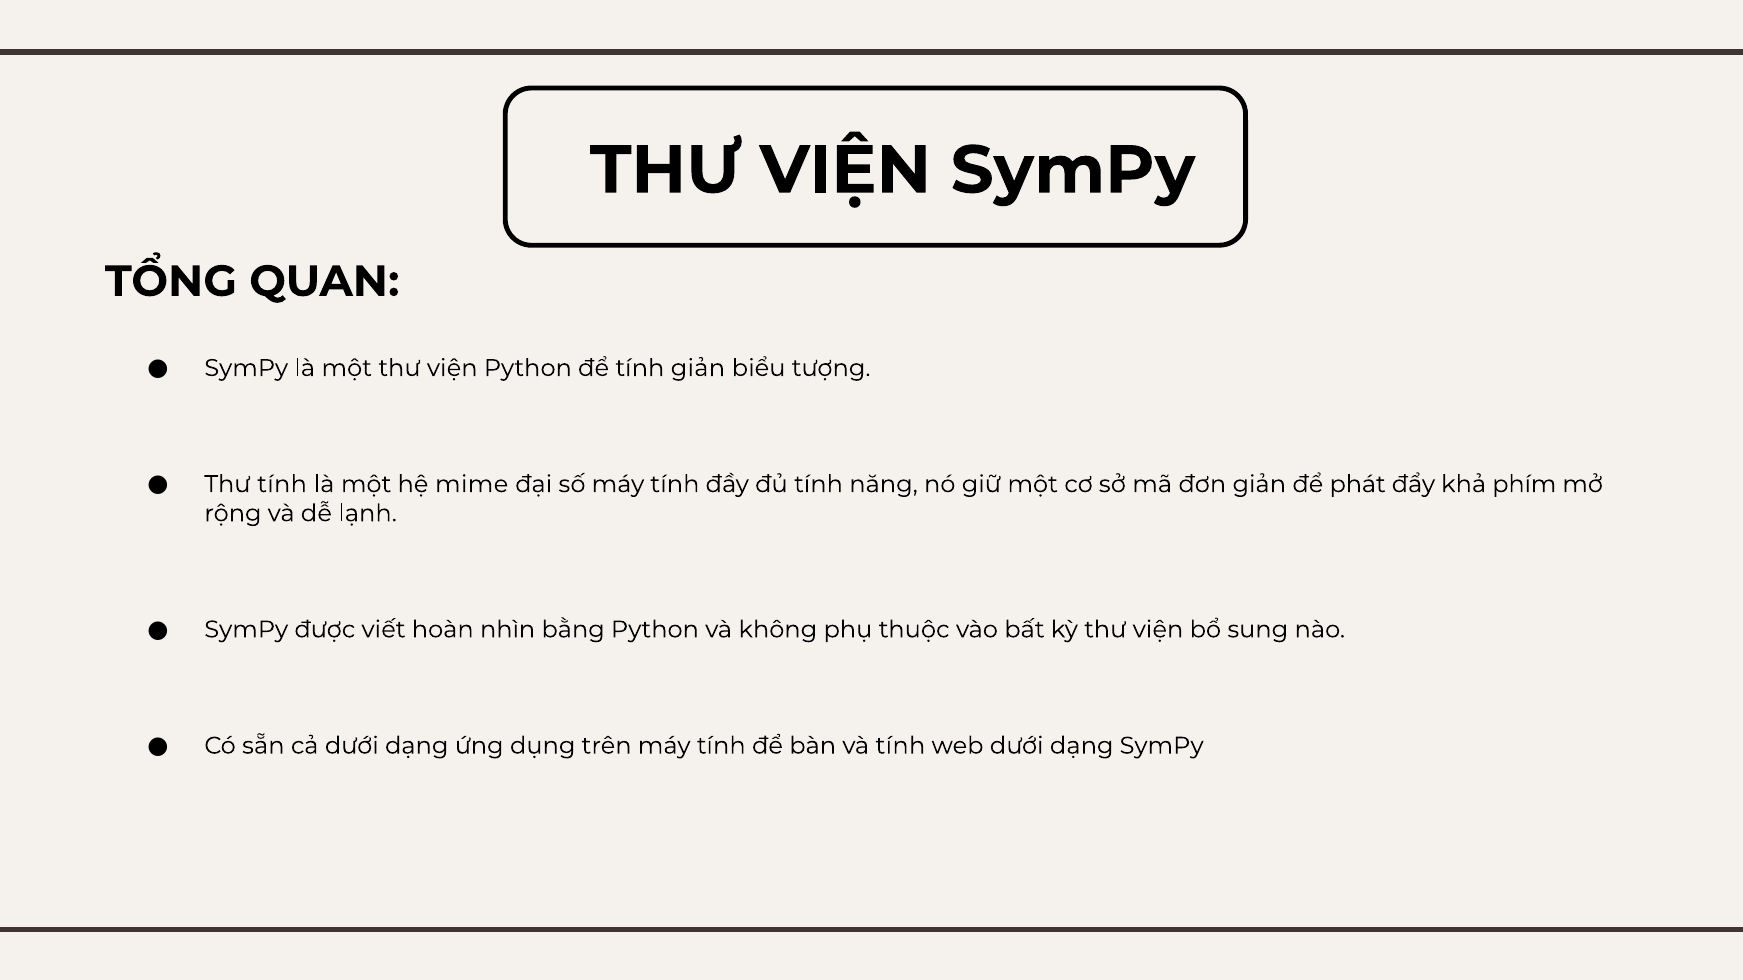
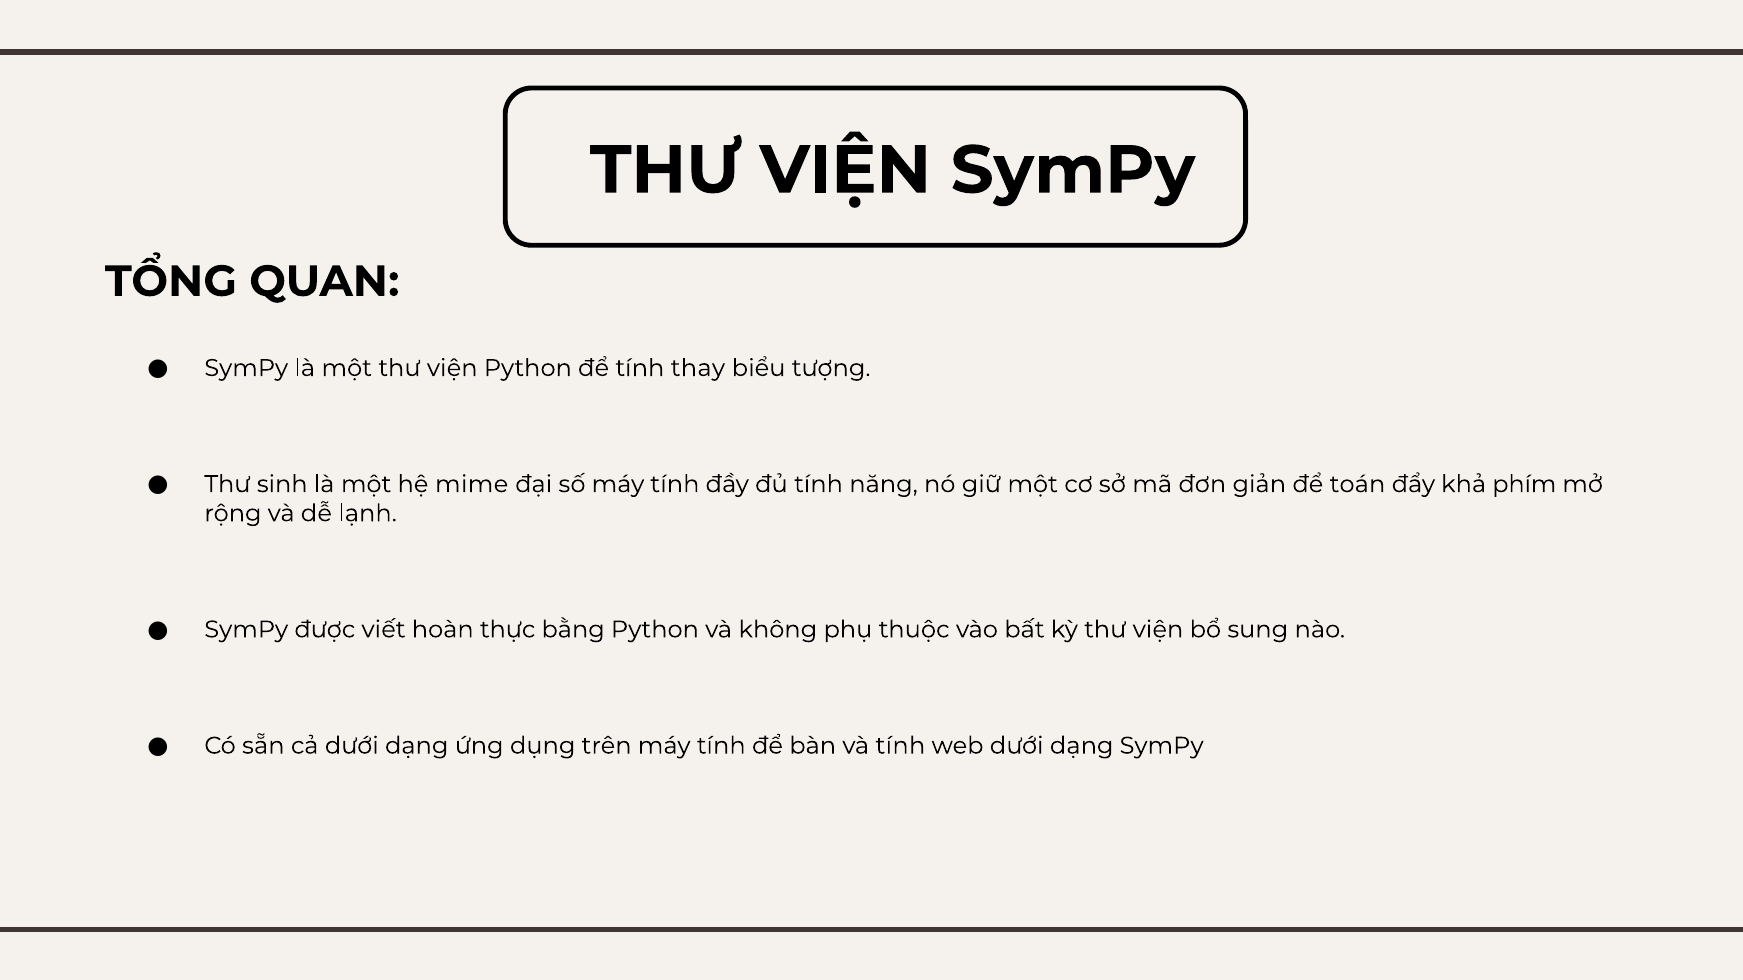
tính giản: giản -> thay
Thư tính: tính -> sinh
phát: phát -> toán
nhìn: nhìn -> thực
